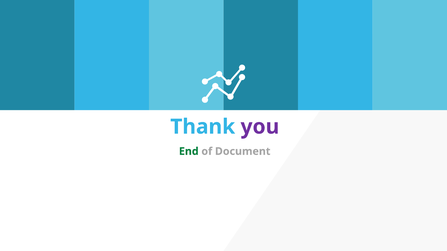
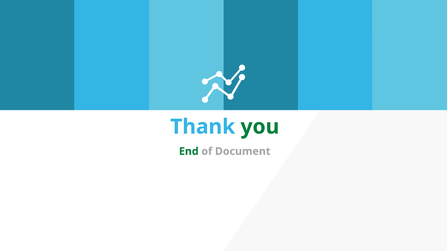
you colour: purple -> green
